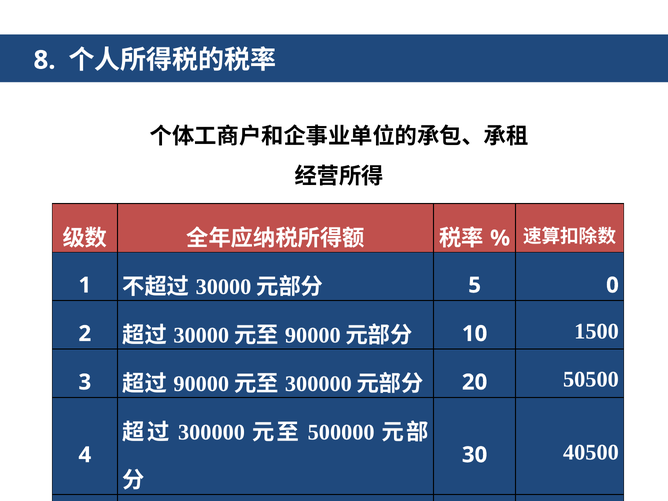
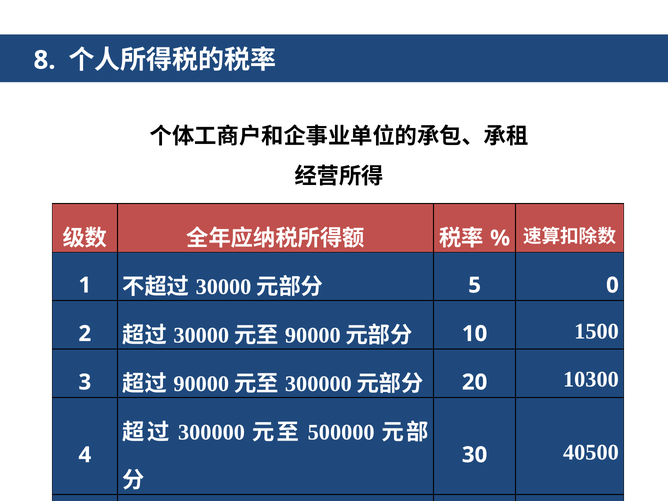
50500: 50500 -> 10300
